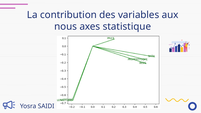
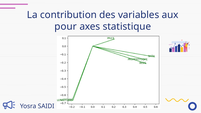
nous: nous -> pour
